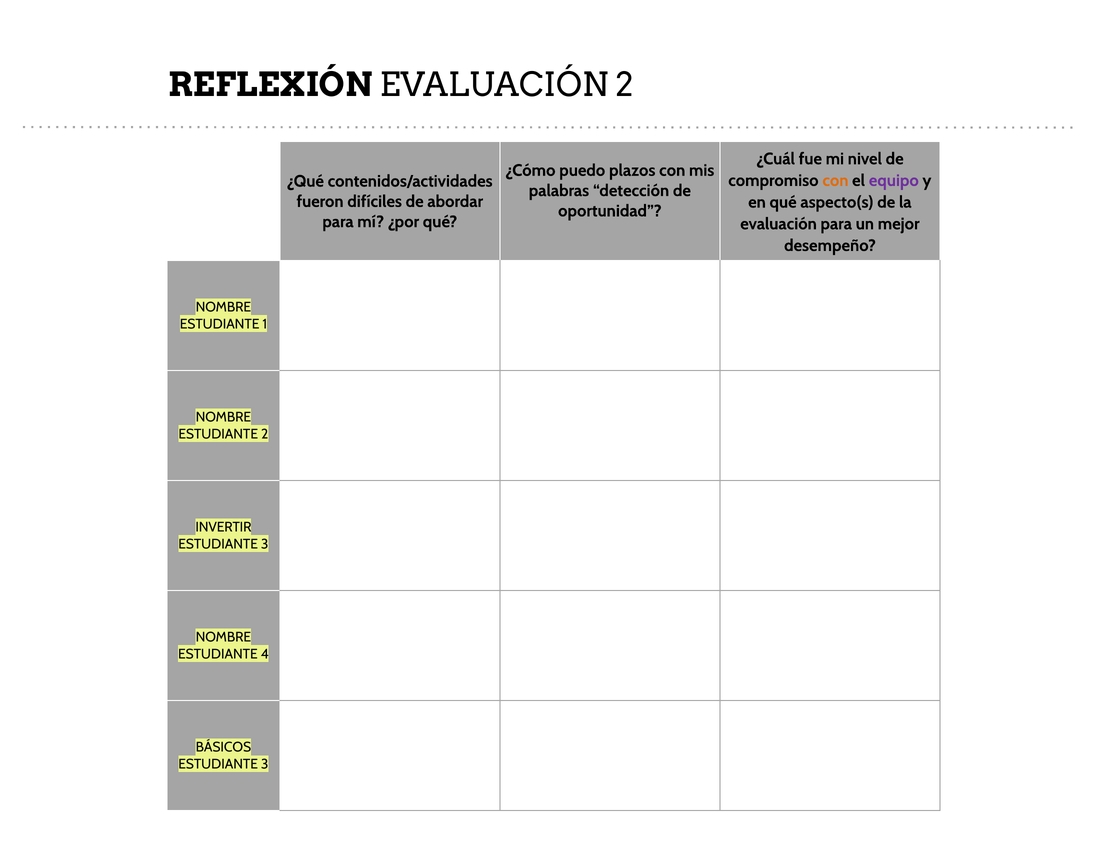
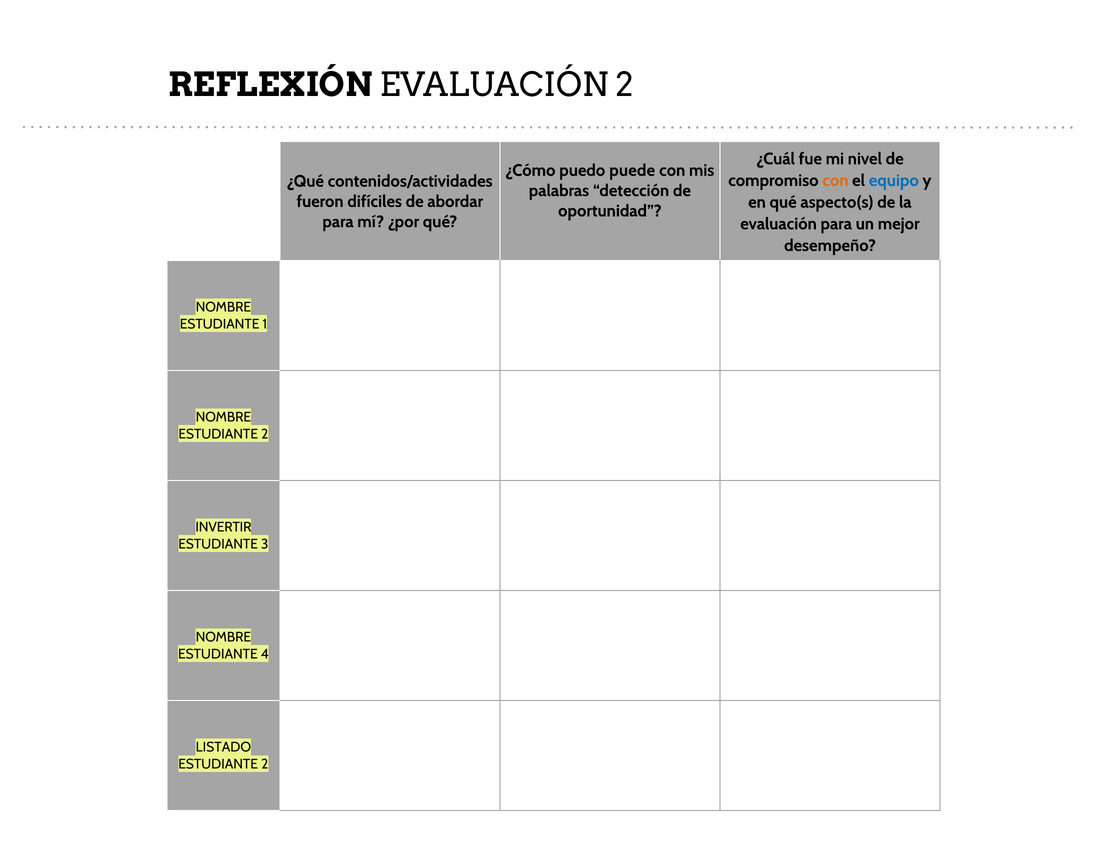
plazos: plazos -> puede
equipo colour: purple -> blue
BÁSICOS: BÁSICOS -> LISTADO
3 at (265, 764): 3 -> 2
